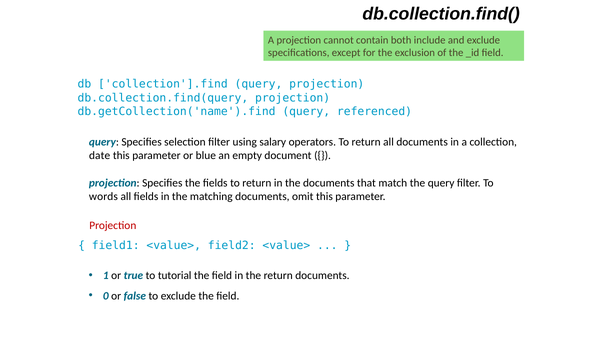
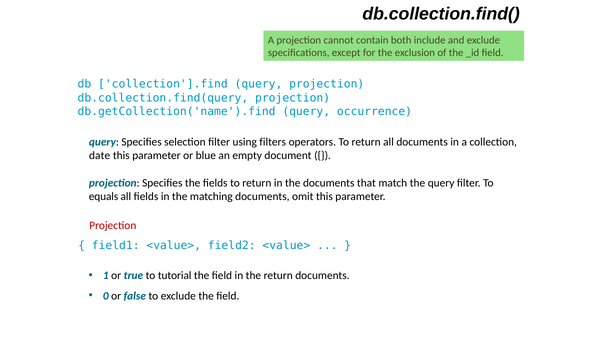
referenced: referenced -> occurrence
salary: salary -> filters
words: words -> equals
